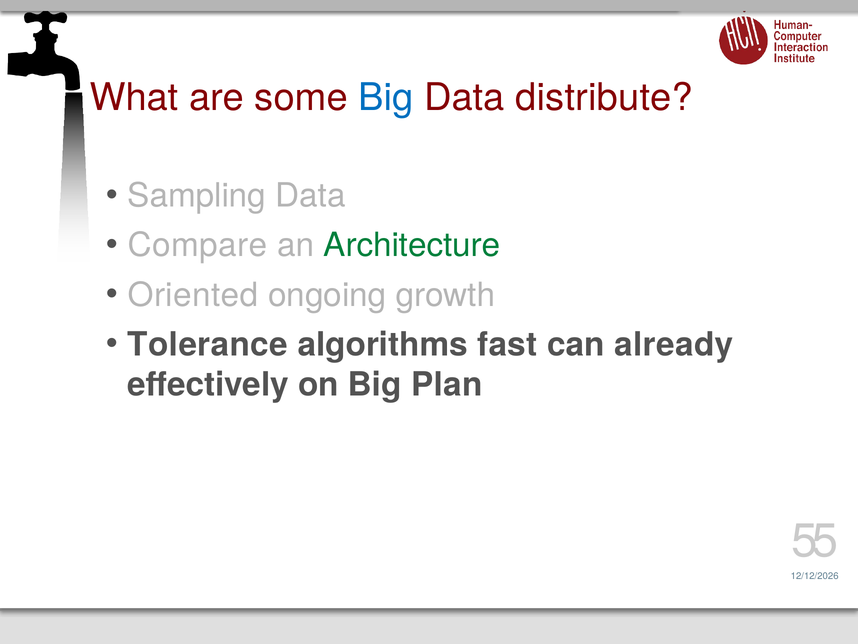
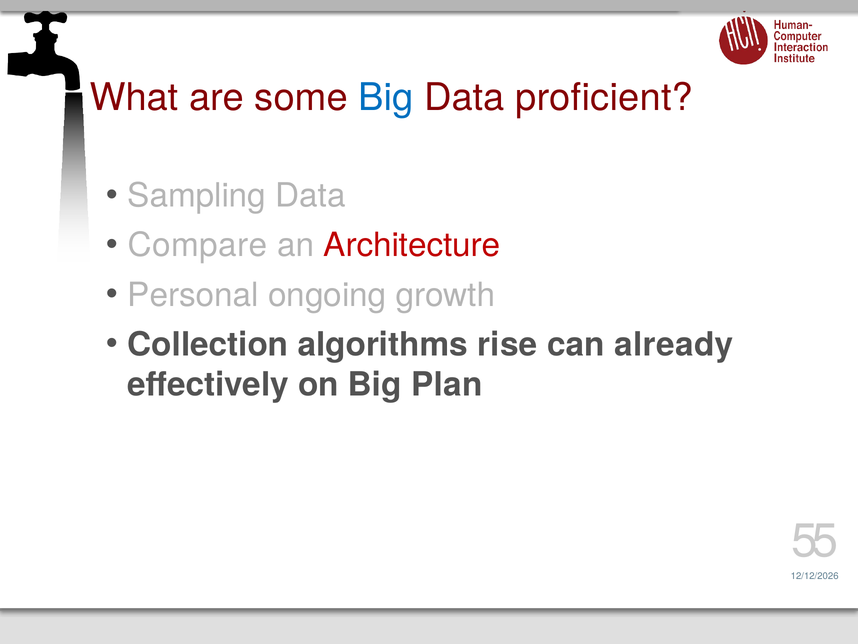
distribute: distribute -> proficient
Architecture colour: green -> red
Oriented: Oriented -> Personal
Tolerance: Tolerance -> Collection
fast: fast -> rise
